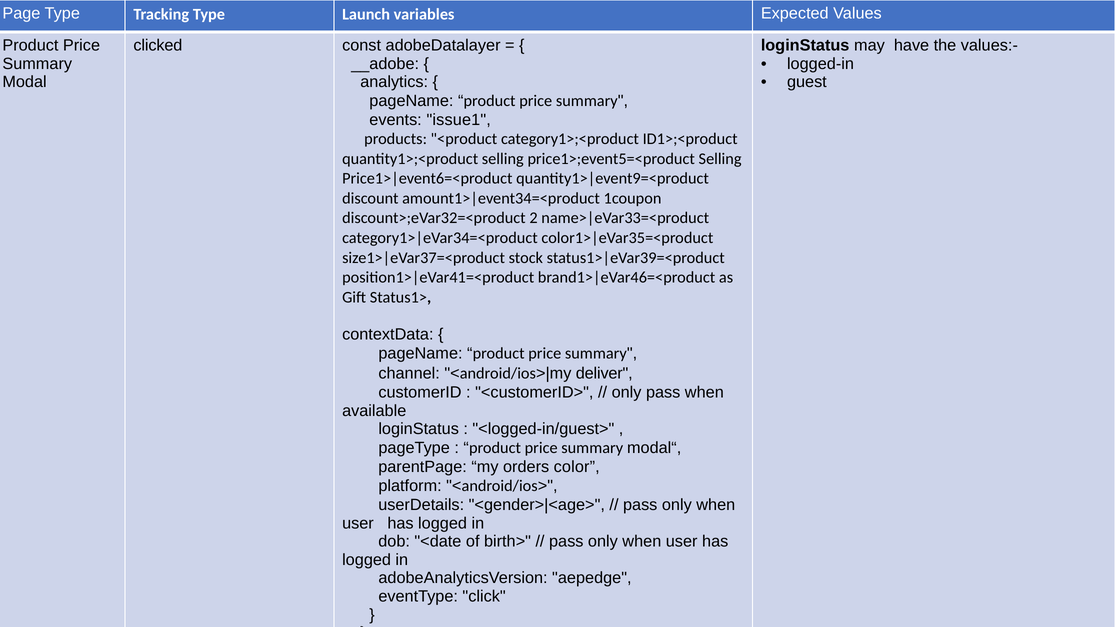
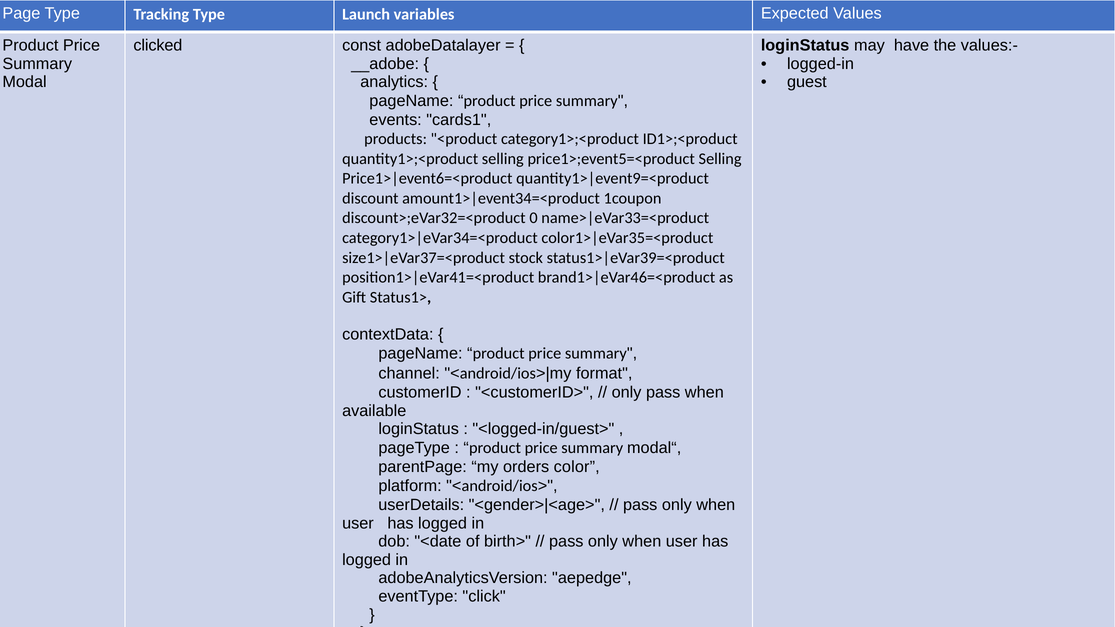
issue1: issue1 -> cards1
2: 2 -> 0
deliver: deliver -> format
